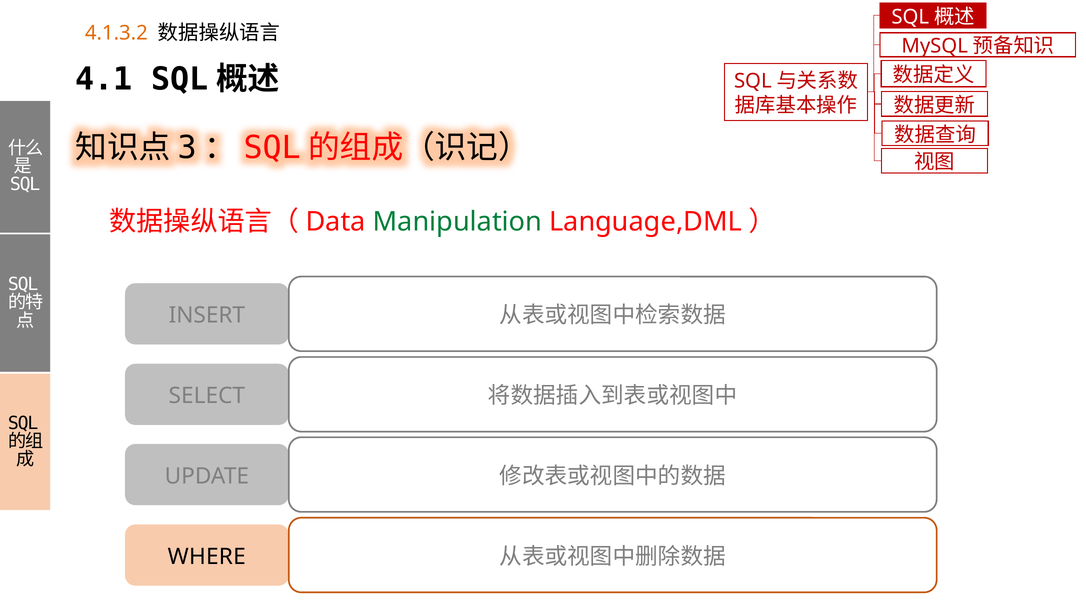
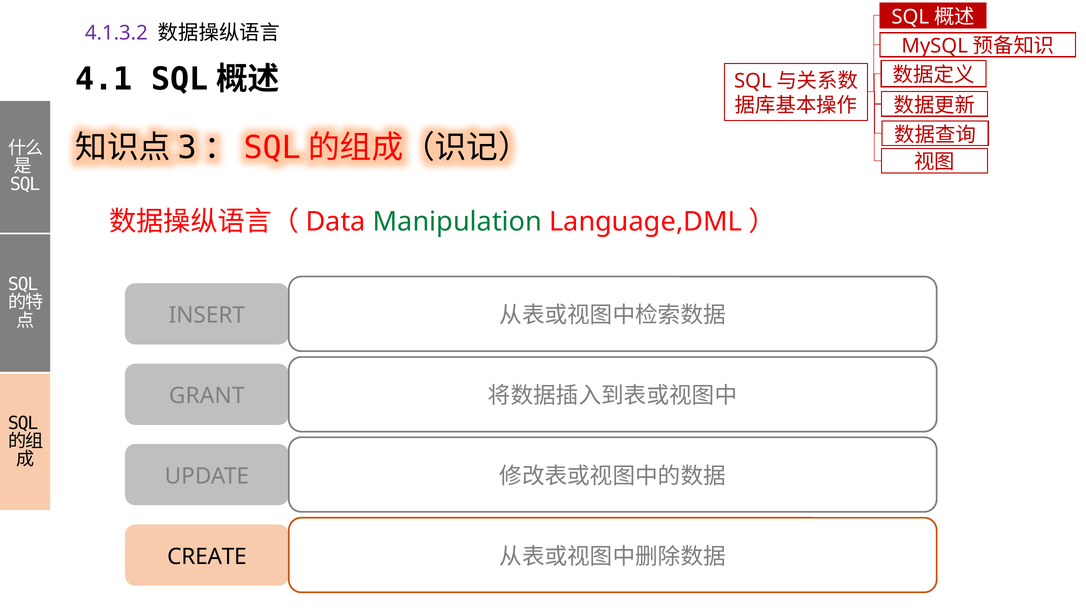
4.1.3.2 colour: orange -> purple
SELECT: SELECT -> GRANT
WHERE: WHERE -> CREATE
